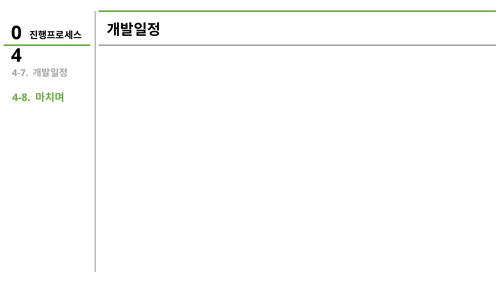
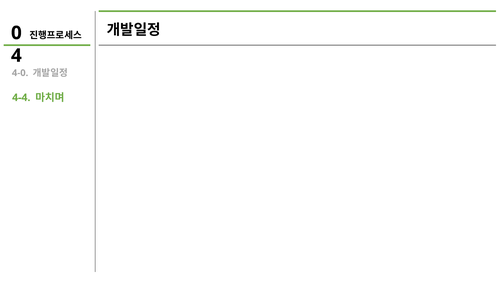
4-7: 4-7 -> 4-0
4-8: 4-8 -> 4-4
